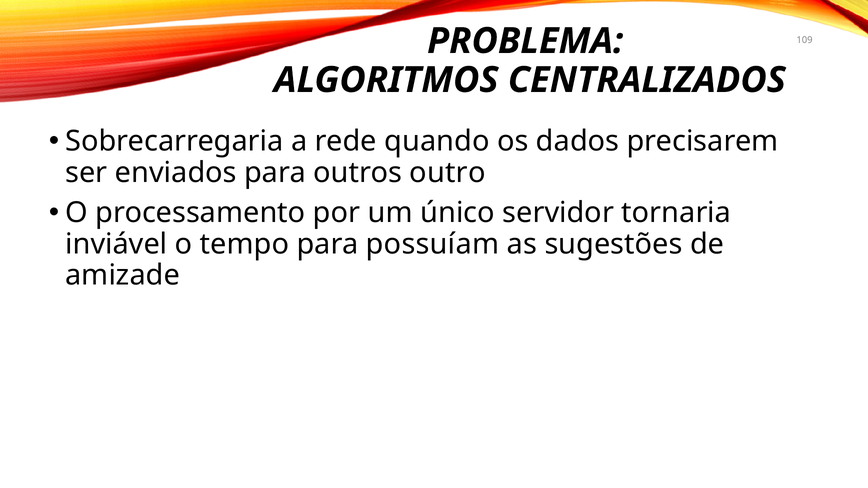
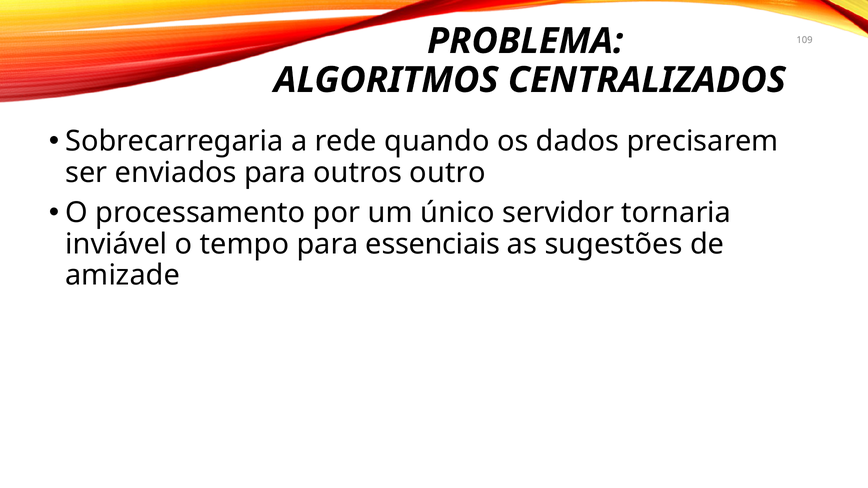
possuíam: possuíam -> essenciais
